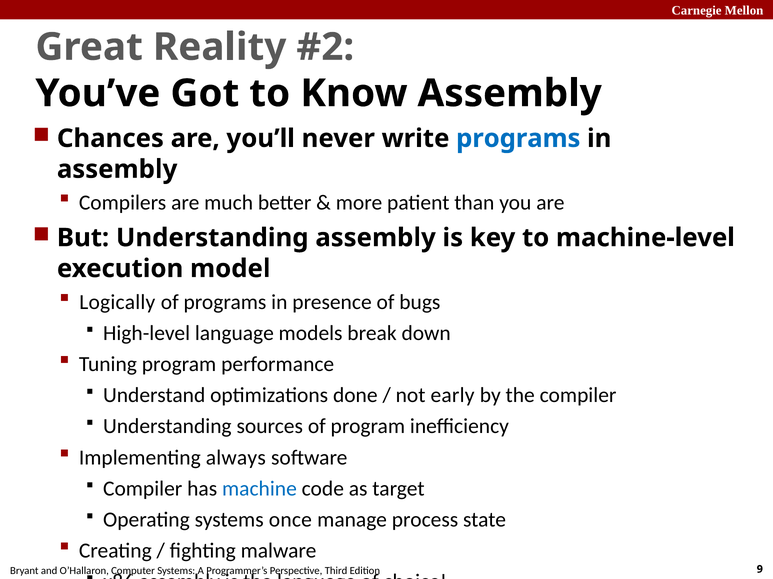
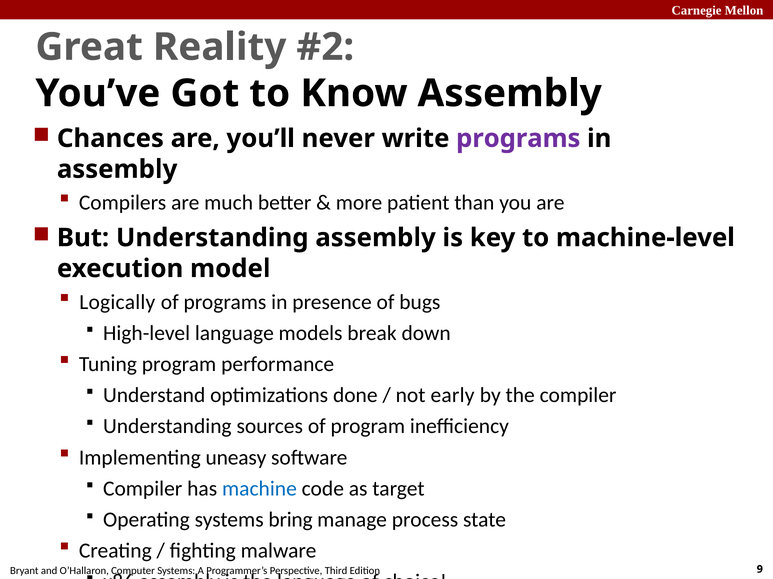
programs at (518, 139) colour: blue -> purple
always: always -> uneasy
once: once -> bring
